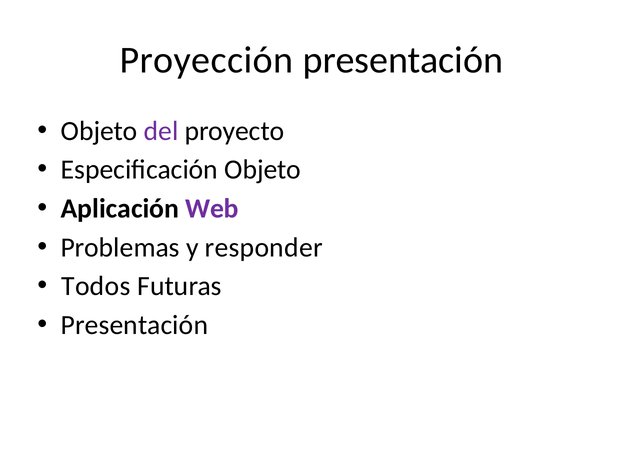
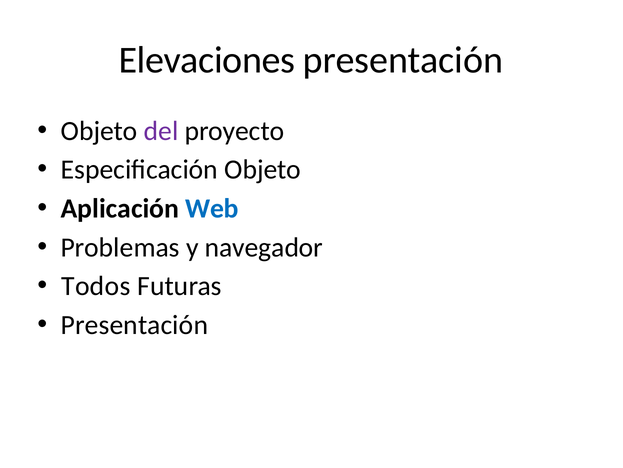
Proyección: Proyección -> Elevaciones
Web colour: purple -> blue
responder: responder -> navegador
